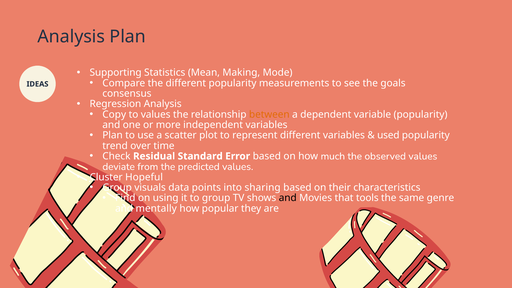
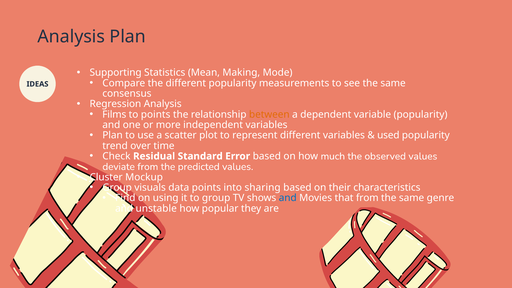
see the goals: goals -> same
Copy: Copy -> Films
to values: values -> points
Hopeful: Hopeful -> Mockup
and at (288, 198) colour: black -> blue
that tools: tools -> from
mentally: mentally -> unstable
